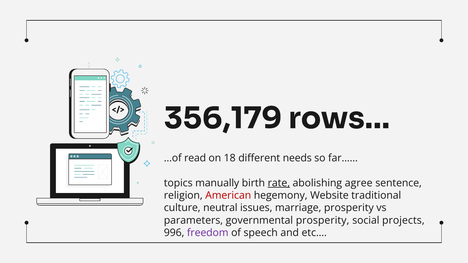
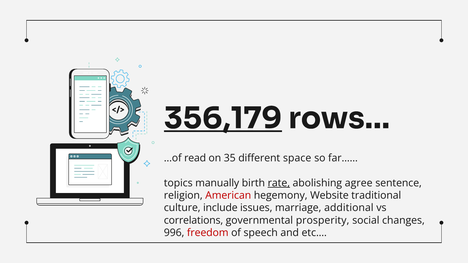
356,179 underline: none -> present
18: 18 -> 35
needs: needs -> space
neutral: neutral -> include
marriage prosperity: prosperity -> additional
parameters: parameters -> correlations
projects: projects -> changes
freedom colour: purple -> red
